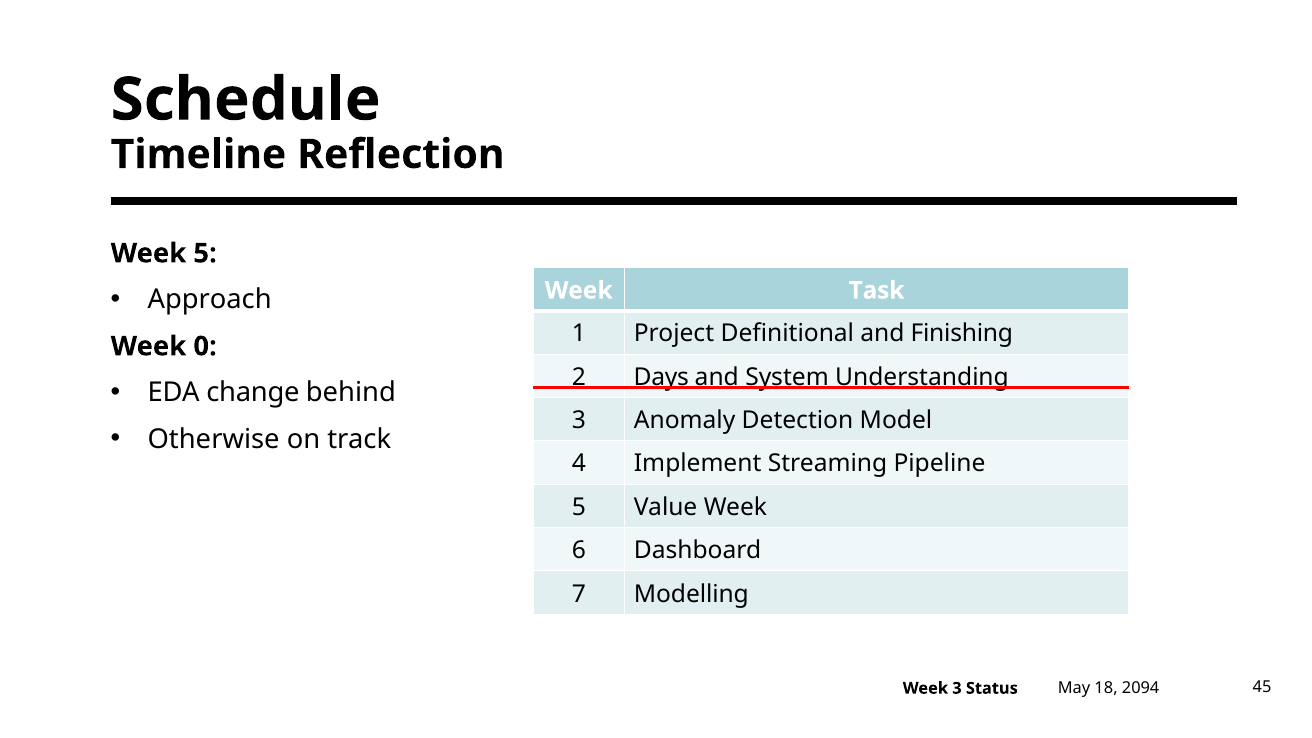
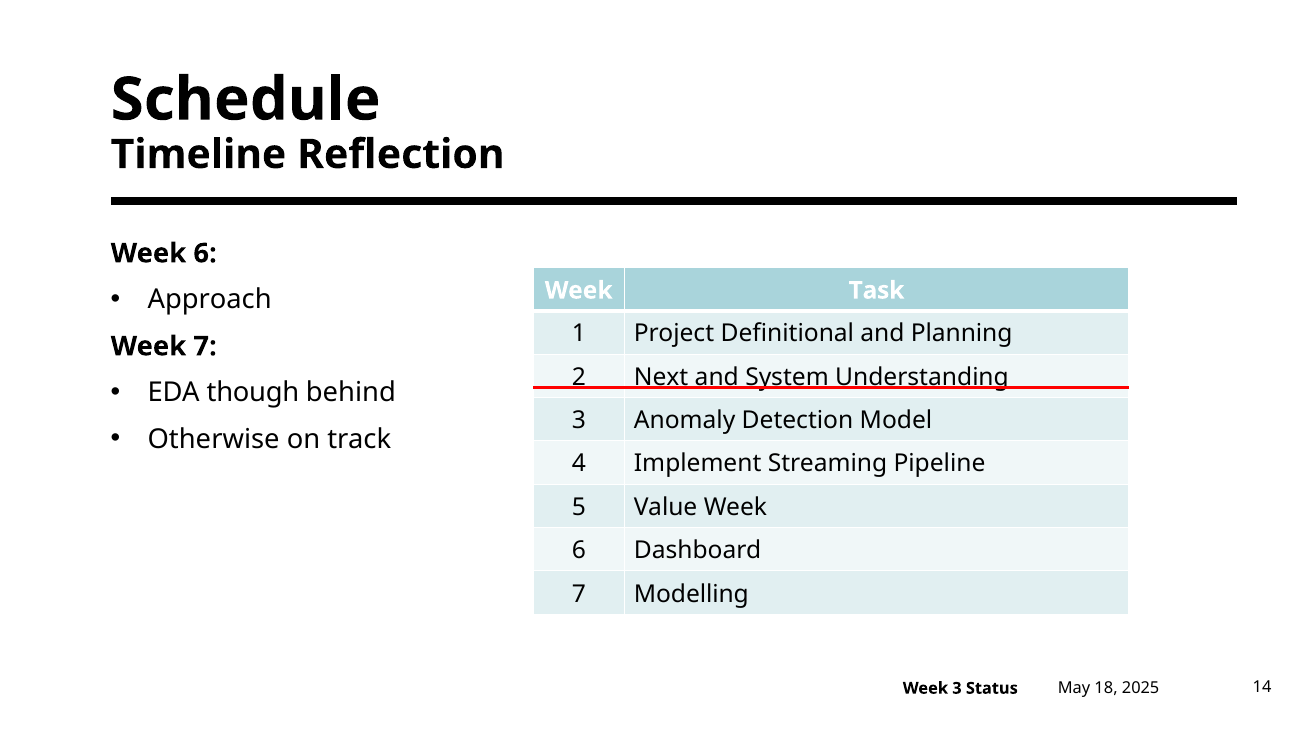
5 at (205, 253): 5 -> 6
Finishing: Finishing -> Planning
Week 0: 0 -> 7
Days: Days -> Next
change: change -> though
2094: 2094 -> 2025
45: 45 -> 14
